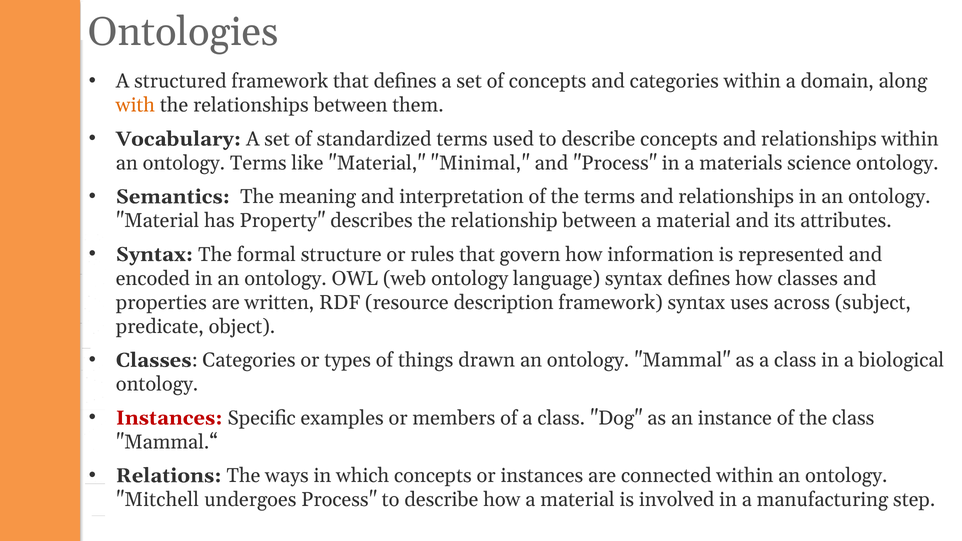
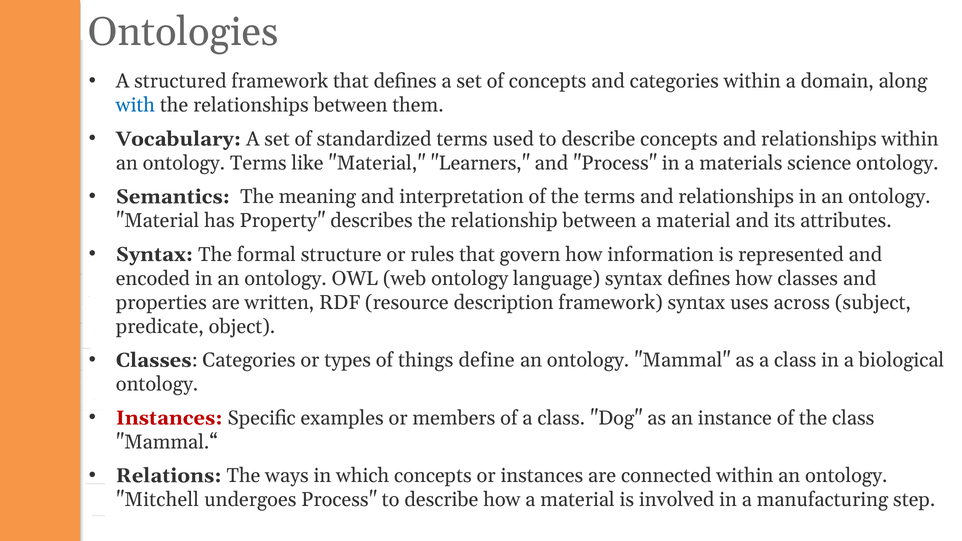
with colour: orange -> blue
Minimal: Minimal -> Learners
drawn: drawn -> define
